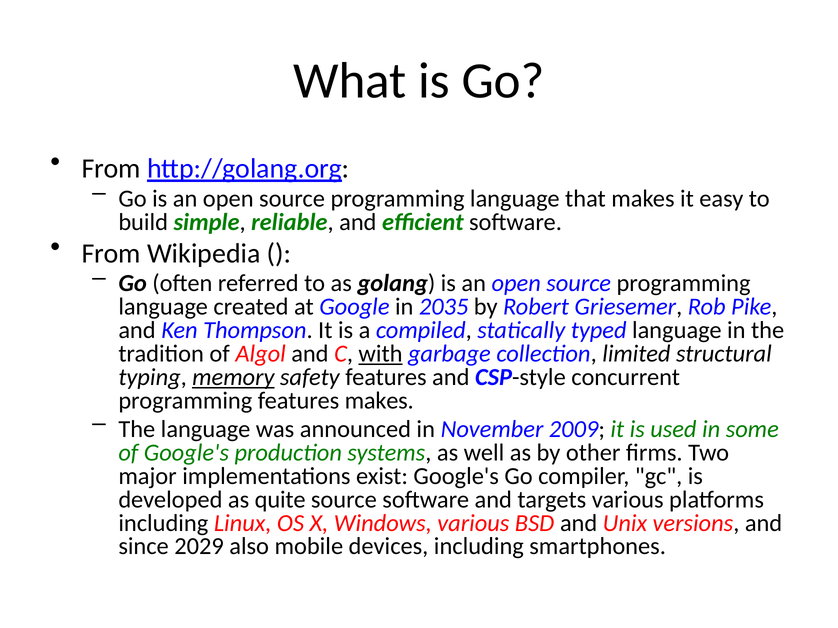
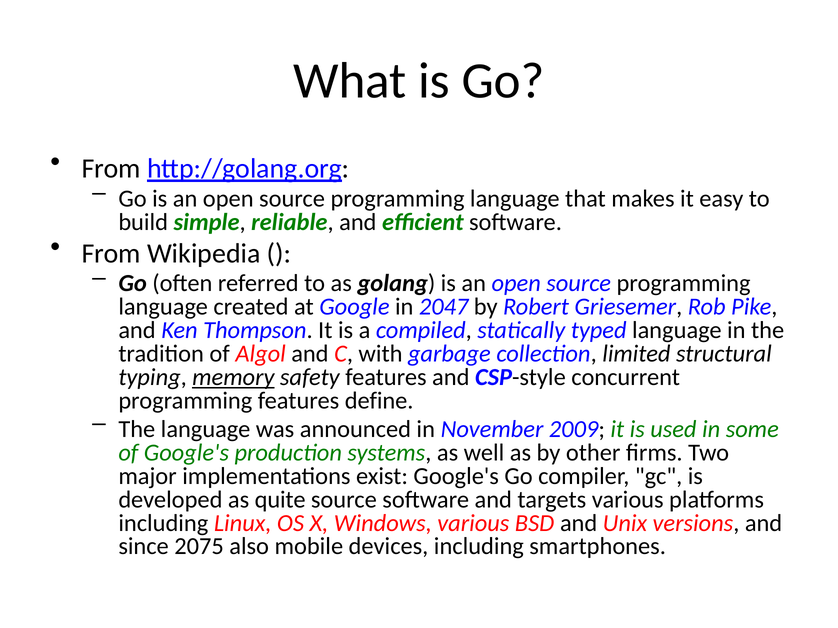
2035: 2035 -> 2047
with underline: present -> none
features makes: makes -> define
2029: 2029 -> 2075
